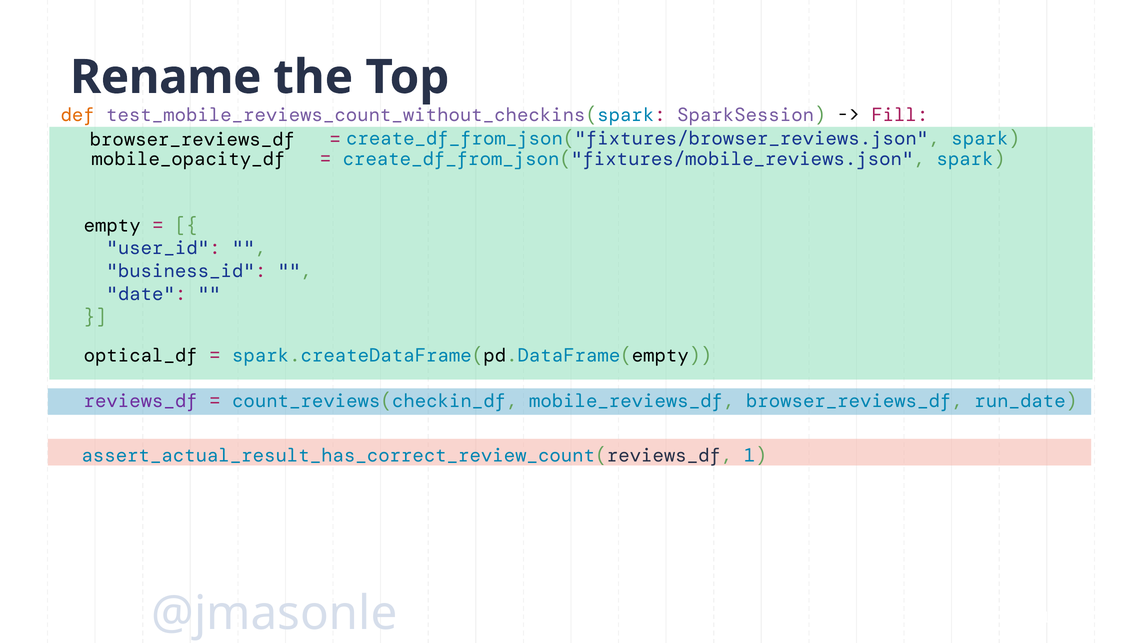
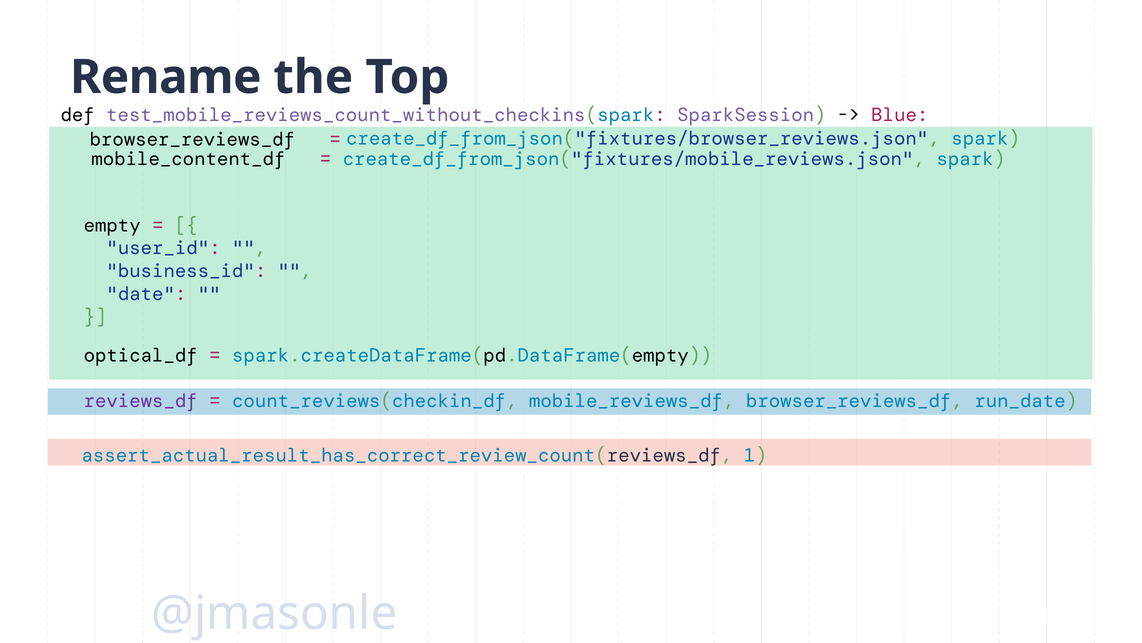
def colour: orange -> black
Fill: Fill -> Blue
mobile_opacity_df: mobile_opacity_df -> mobile_content_df
